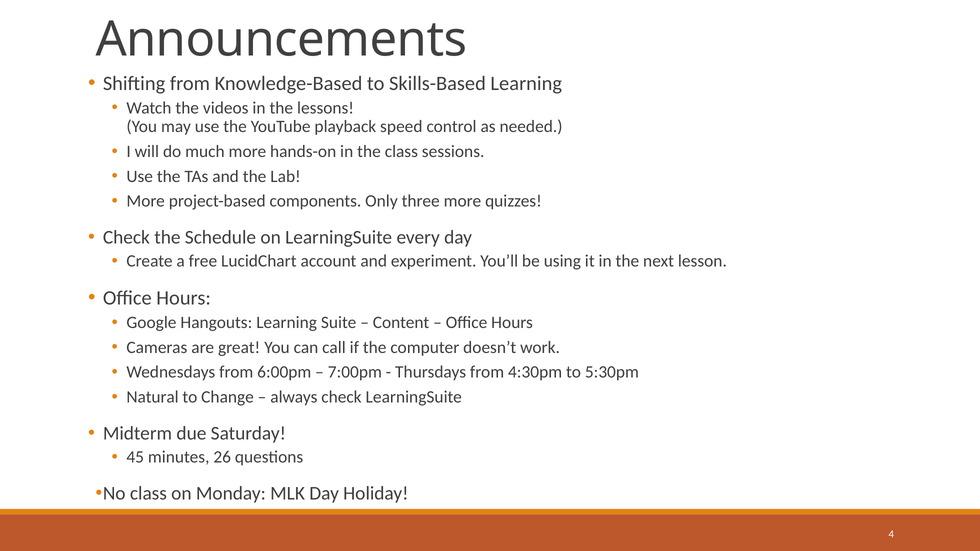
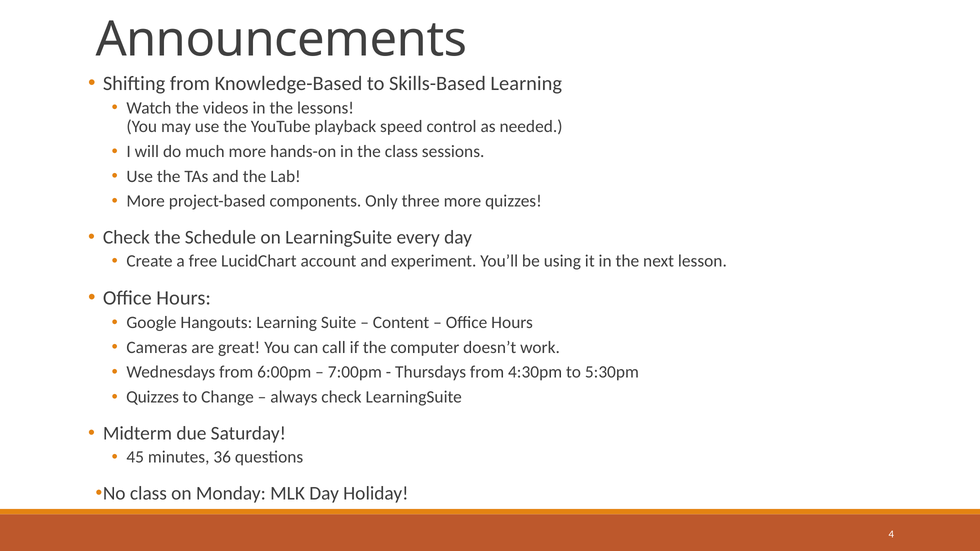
Natural at (153, 397): Natural -> Quizzes
26: 26 -> 36
